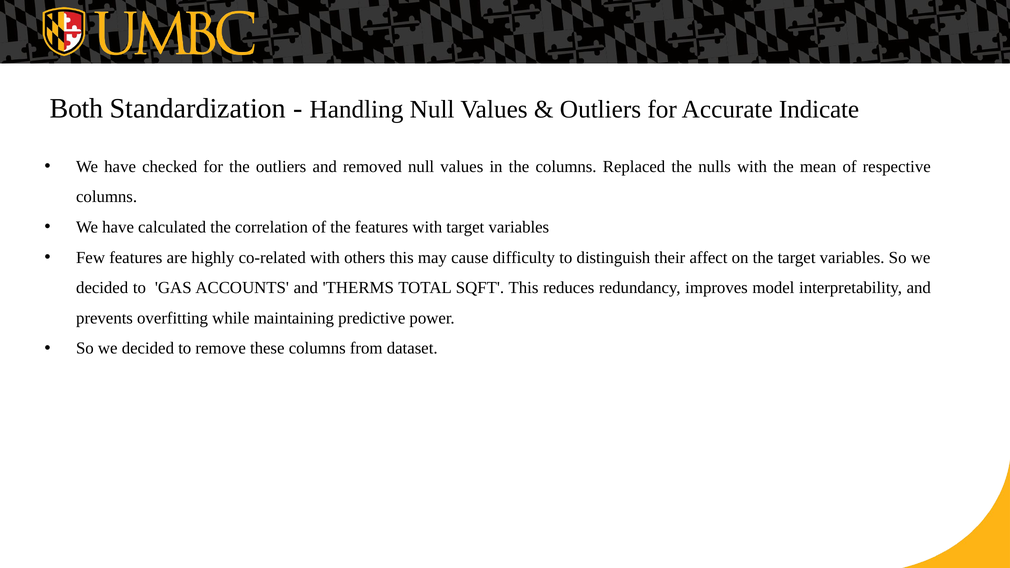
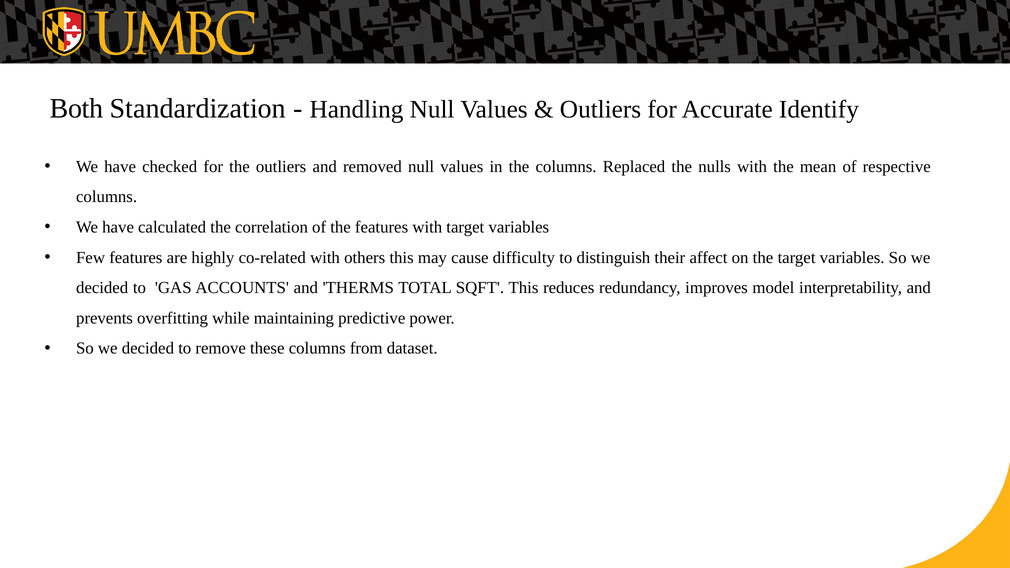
Indicate: Indicate -> Identify
